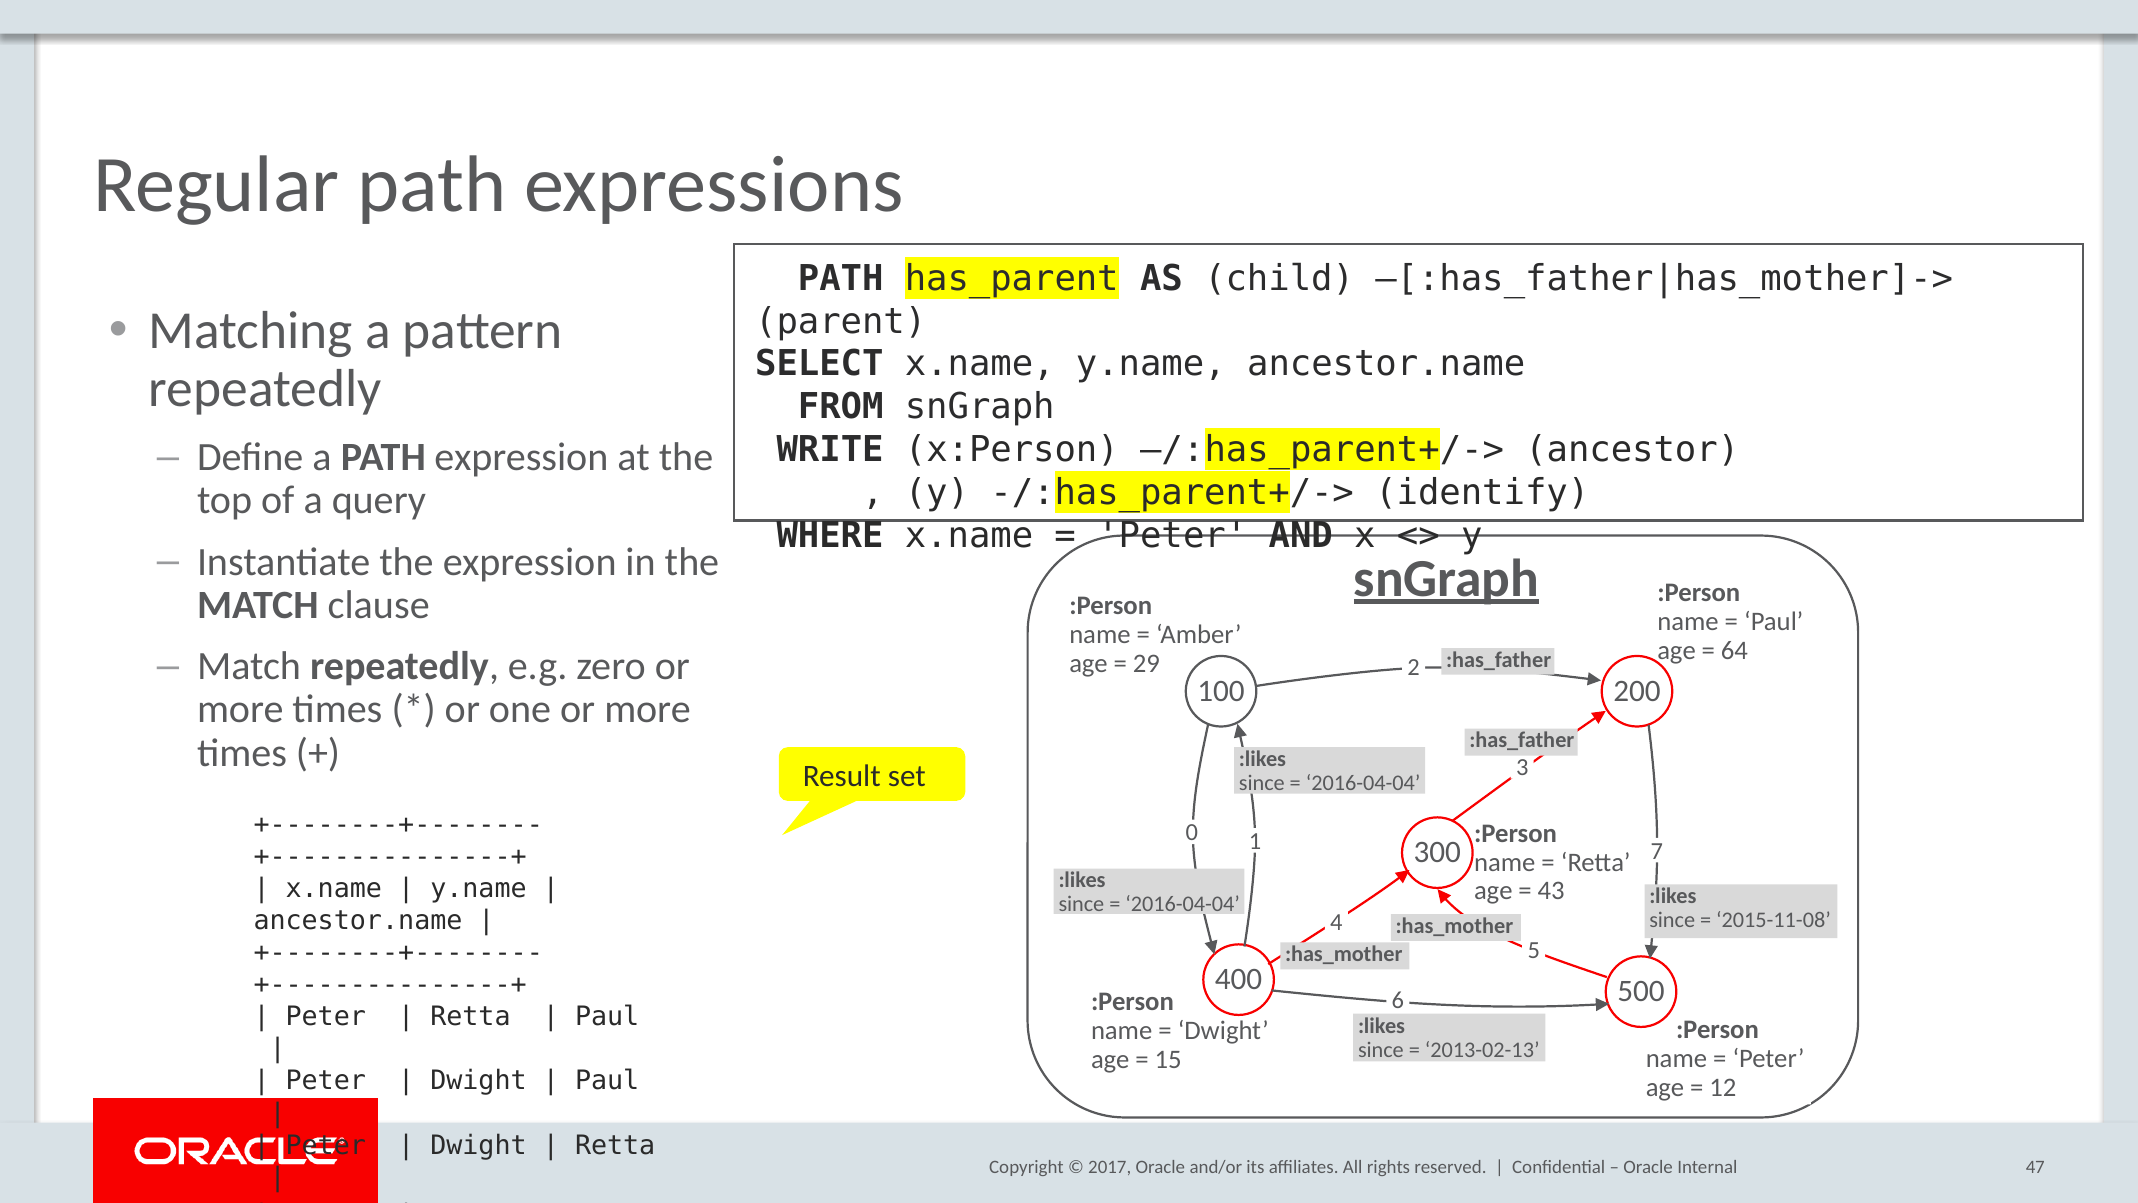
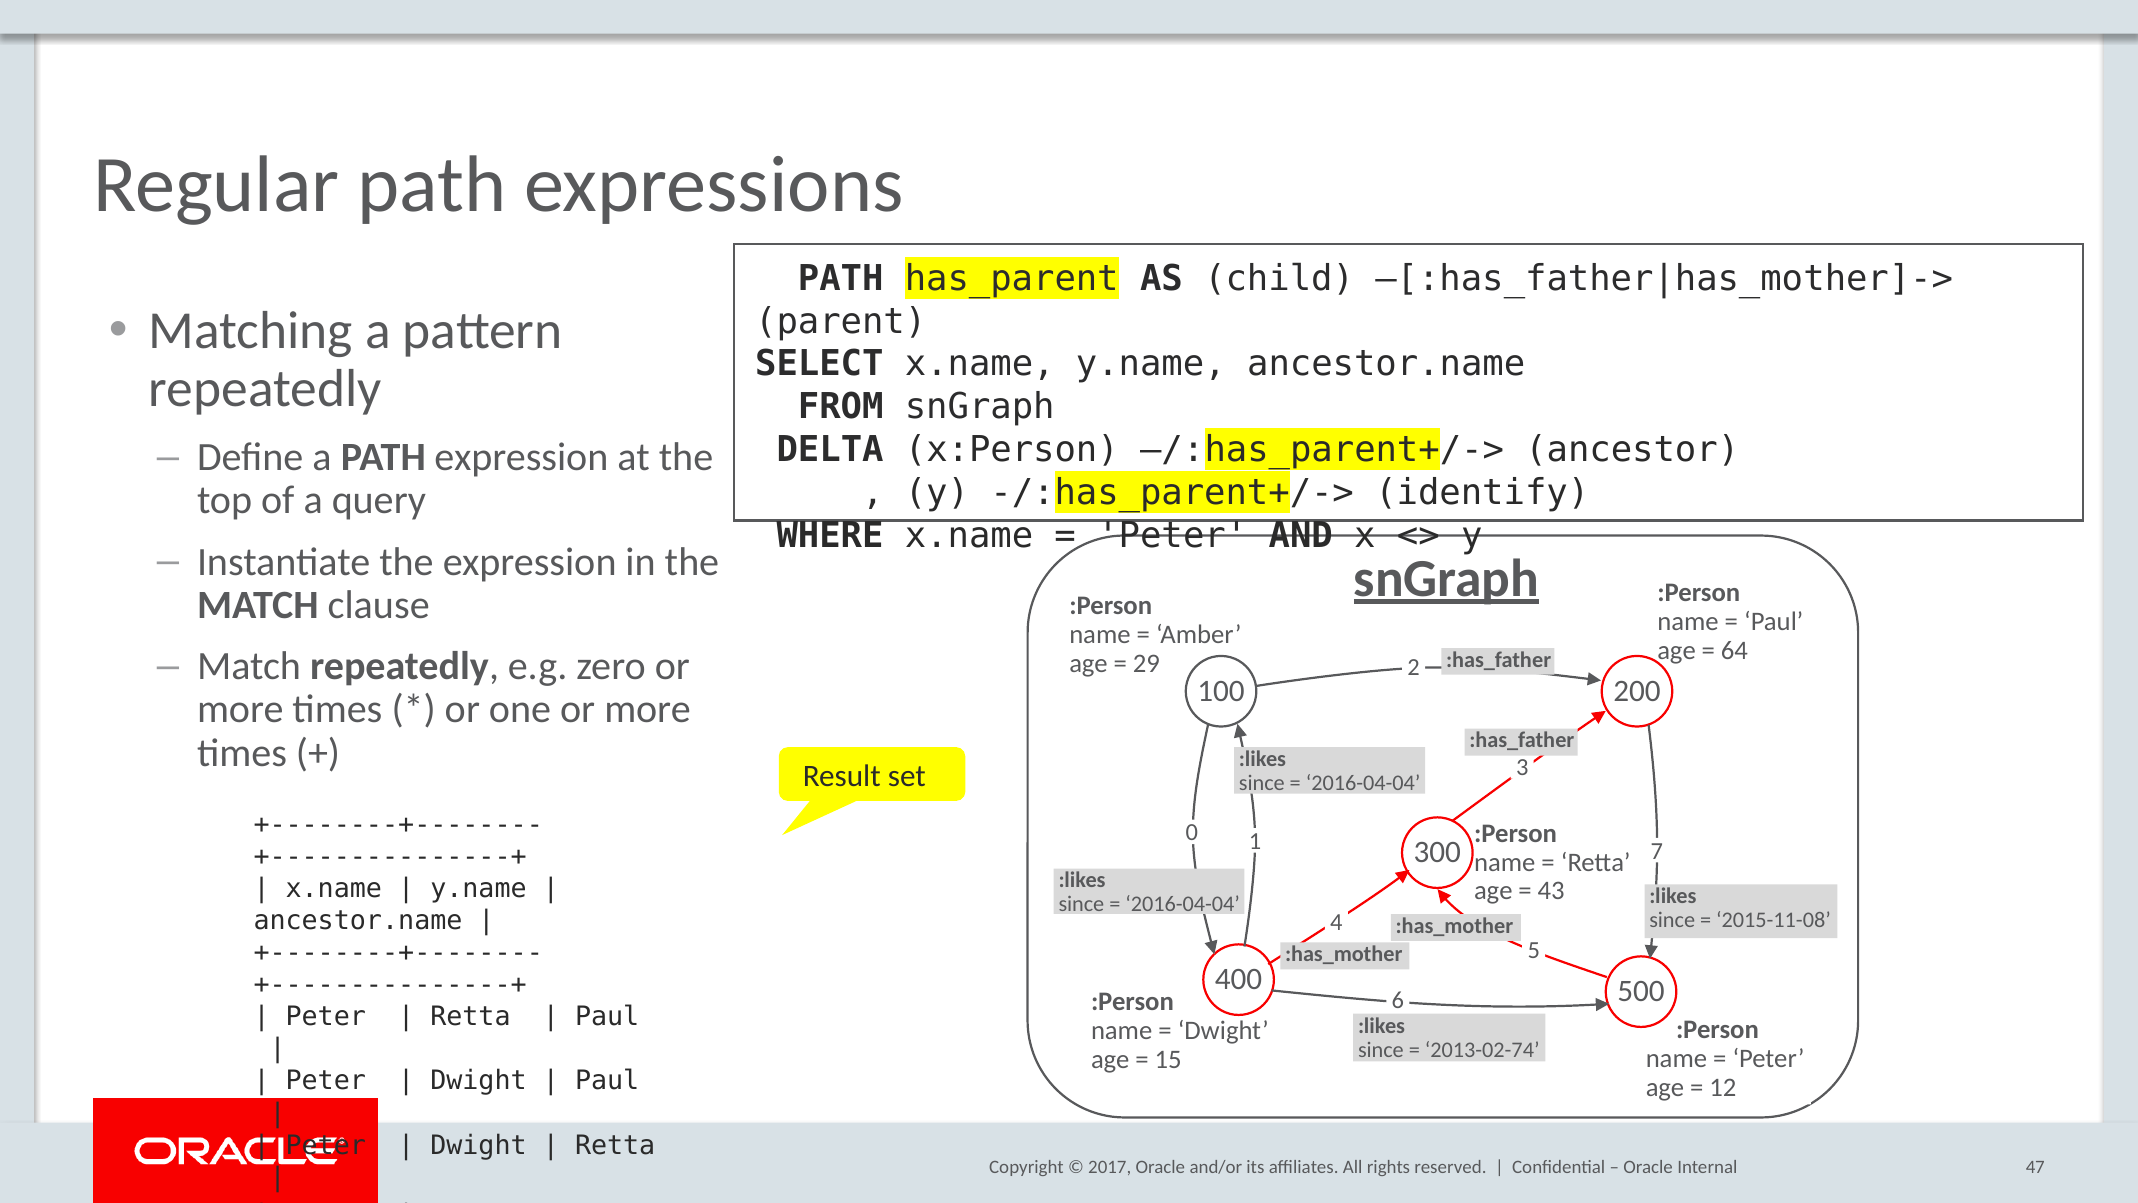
WRITE: WRITE -> DELTA
2013-02-13: 2013-02-13 -> 2013-02-74
